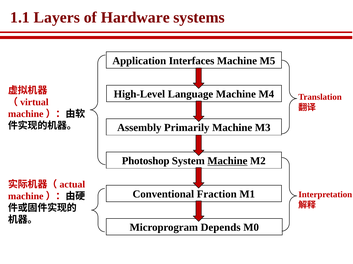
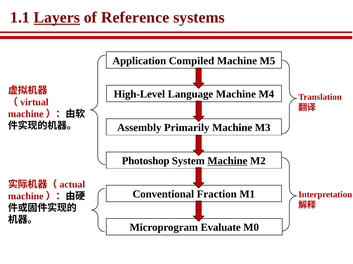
Layers underline: none -> present
Hardware: Hardware -> Reference
Interfaces: Interfaces -> Compiled
Depends: Depends -> Evaluate
